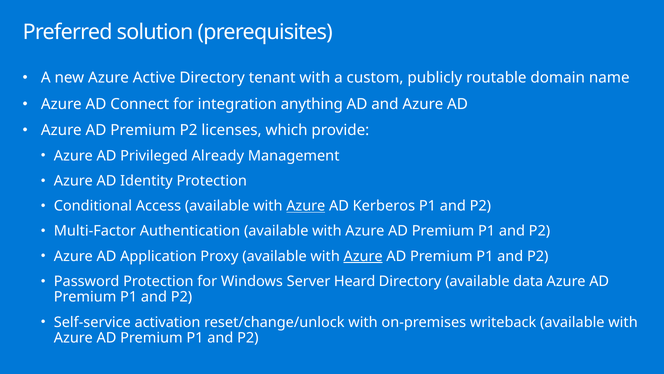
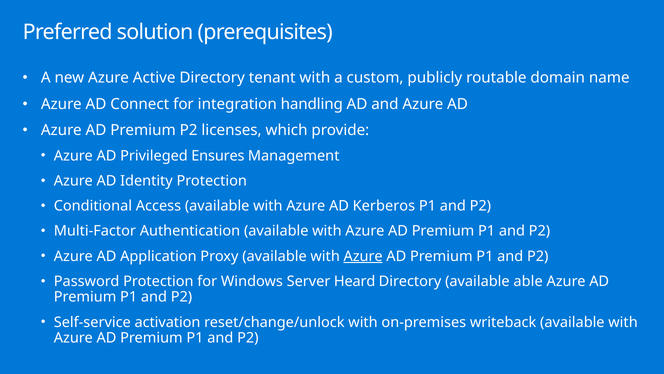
anything: anything -> handling
Already: Already -> Ensures
Azure at (306, 206) underline: present -> none
data: data -> able
